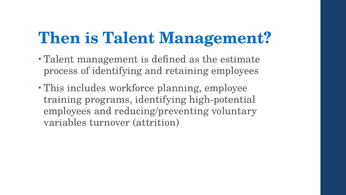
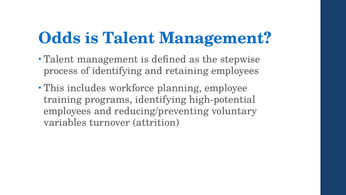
Then: Then -> Odds
estimate: estimate -> stepwise
